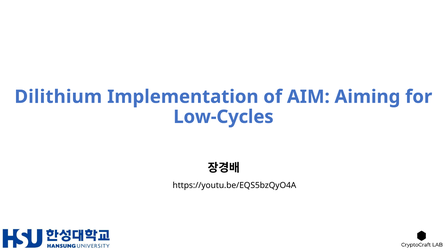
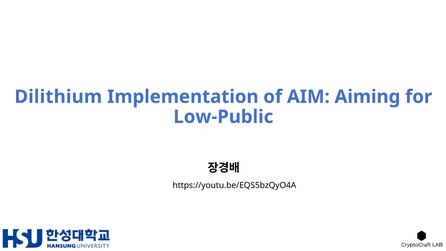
Low-Cycles: Low-Cycles -> Low-Public
